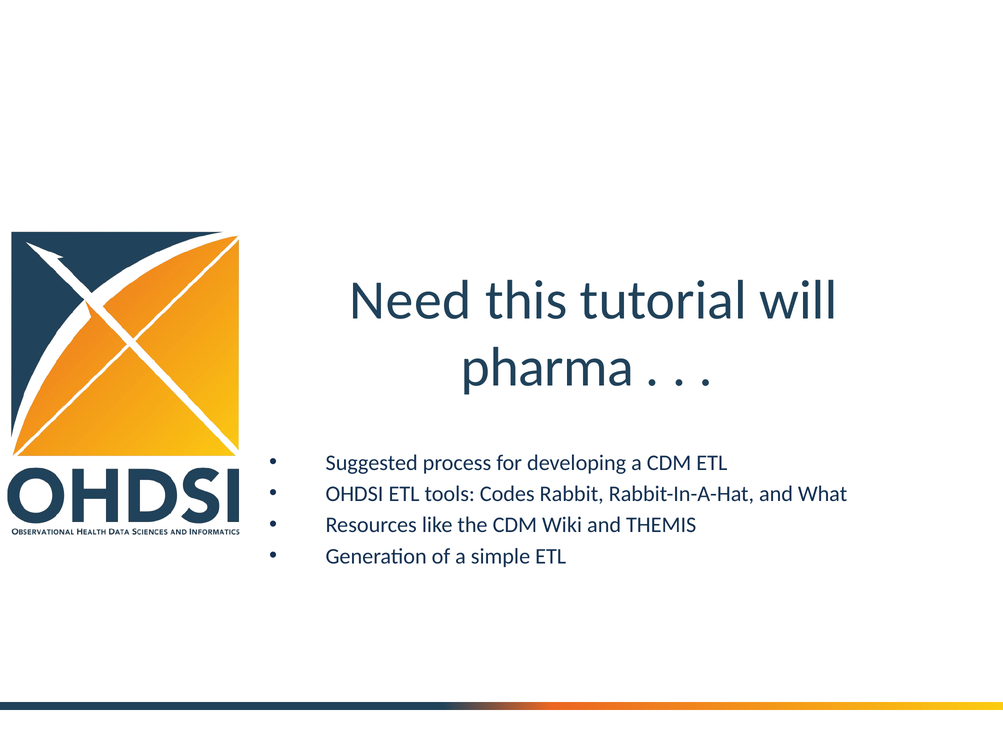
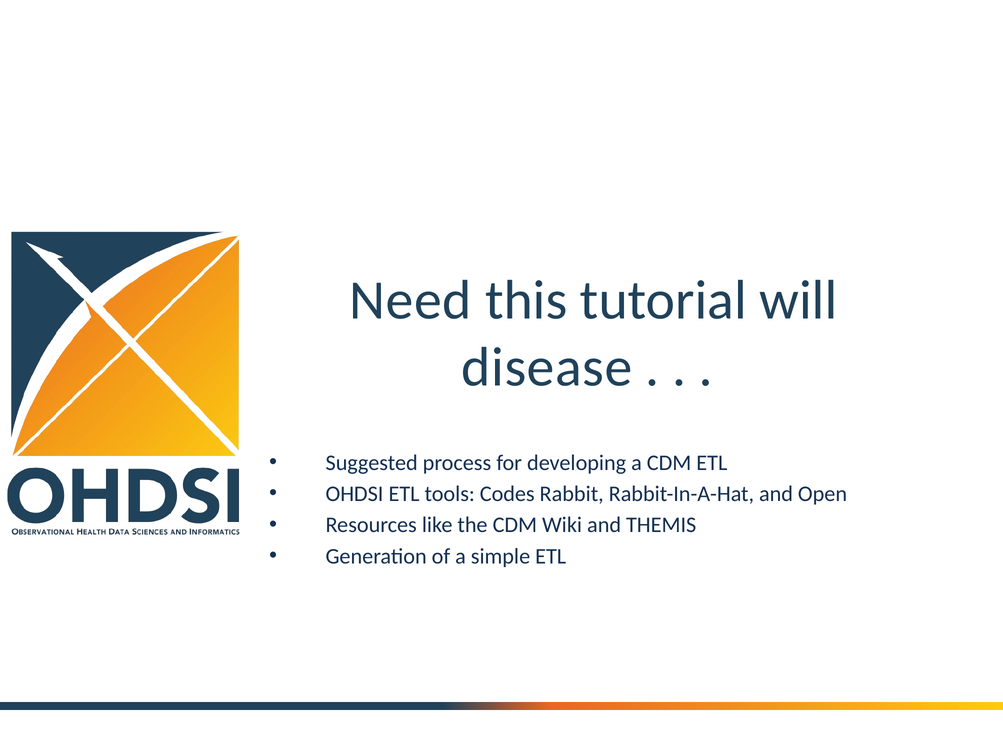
pharma: pharma -> disease
What: What -> Open
